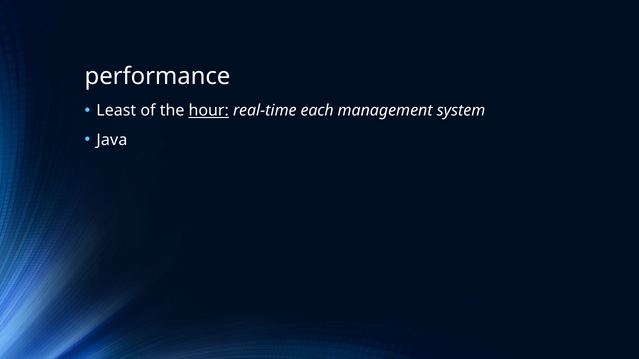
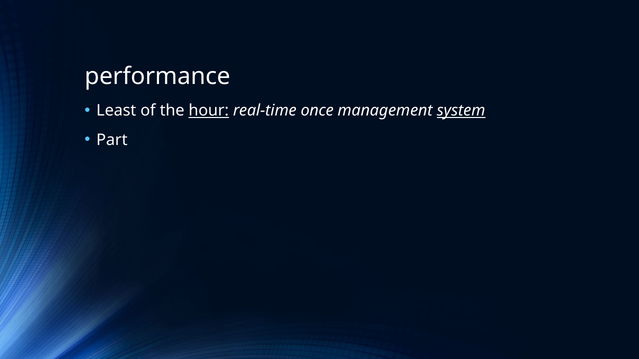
each: each -> once
system underline: none -> present
Java: Java -> Part
